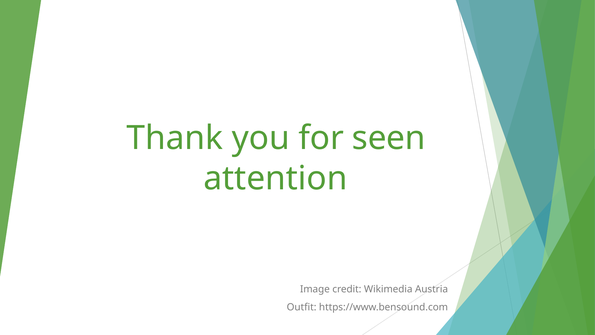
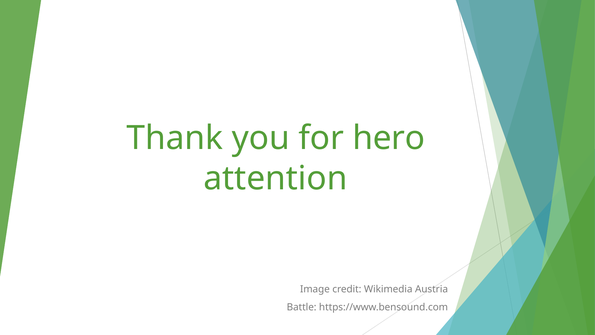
seen: seen -> hero
Outfit: Outfit -> Battle
